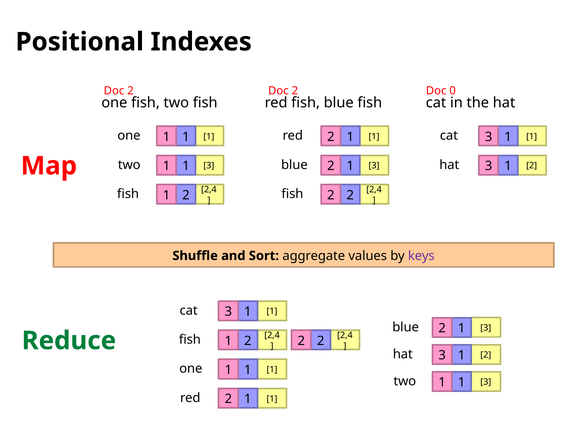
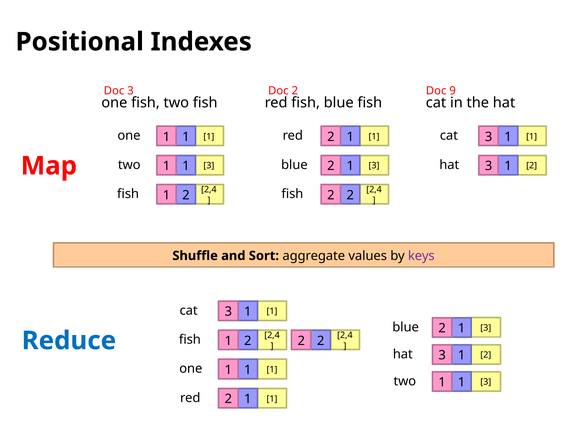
2 at (130, 91): 2 -> 3
0: 0 -> 9
Reduce colour: green -> blue
